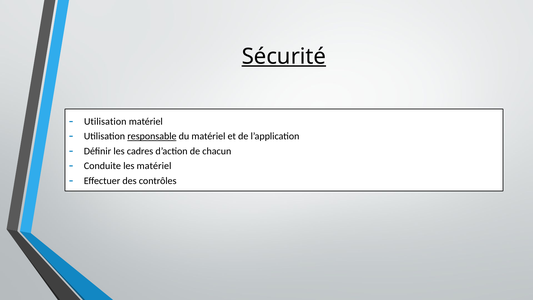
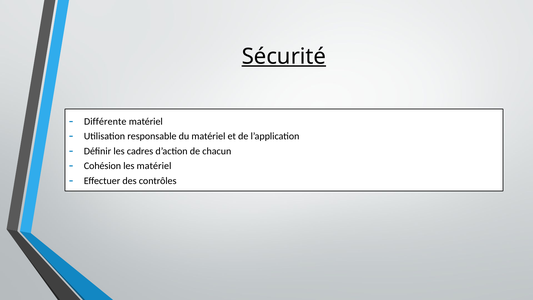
Utilisation at (105, 121): Utilisation -> Différente
responsable underline: present -> none
Conduite: Conduite -> Cohésion
